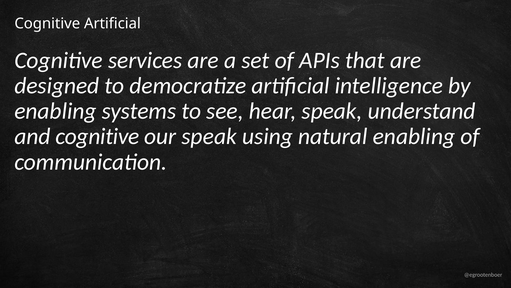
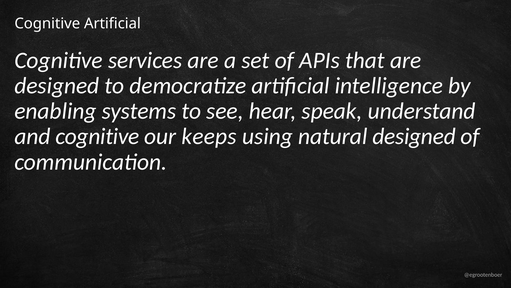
our speak: speak -> keeps
natural enabling: enabling -> designed
